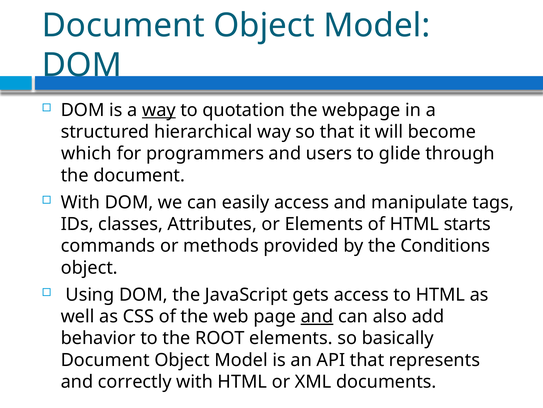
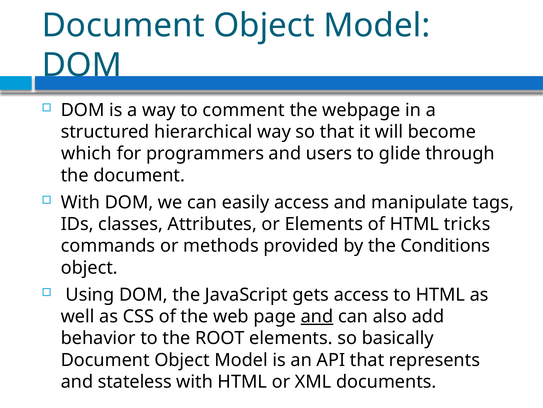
way at (159, 110) underline: present -> none
quotation: quotation -> comment
starts: starts -> tricks
correctly: correctly -> stateless
